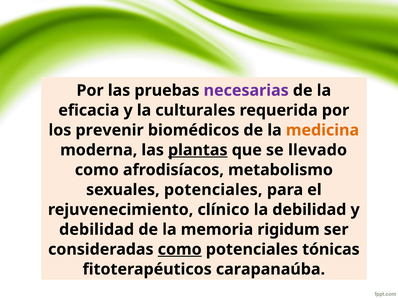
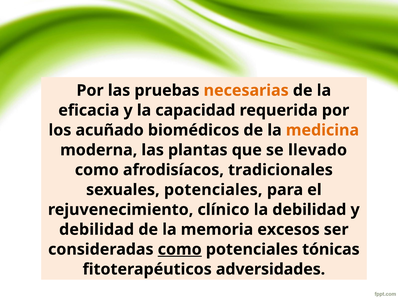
necesarias colour: purple -> orange
culturales: culturales -> capacidad
prevenir: prevenir -> acuñado
plantas underline: present -> none
metabolismo: metabolismo -> tradicionales
rigidum: rigidum -> excesos
carapanaúba: carapanaúba -> adversidades
